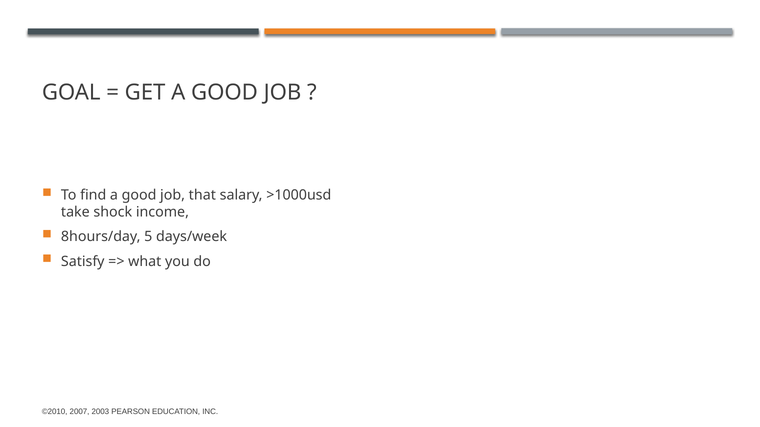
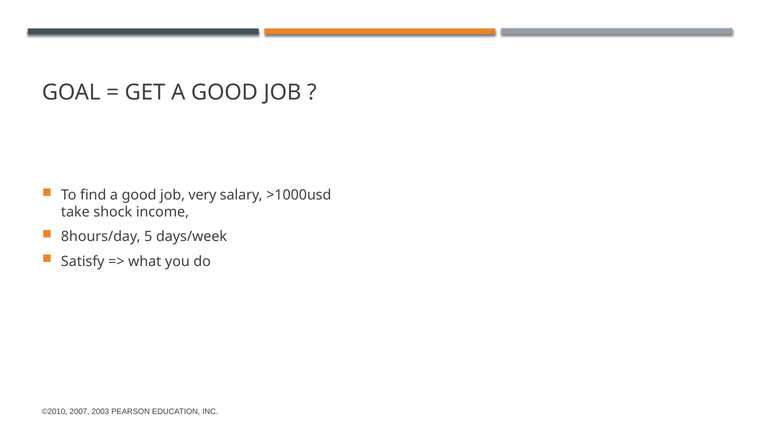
that: that -> very
